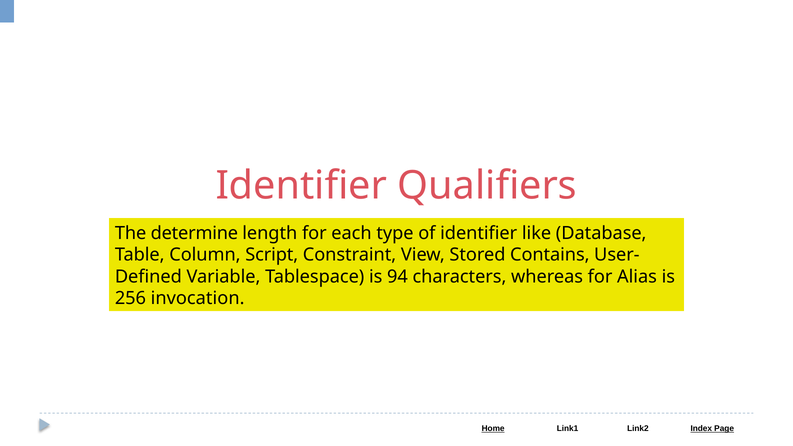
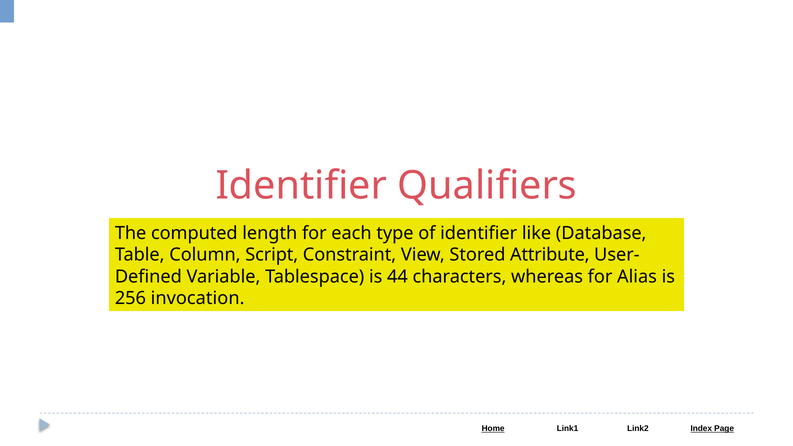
determine: determine -> computed
Contains: Contains -> Attribute
94: 94 -> 44
